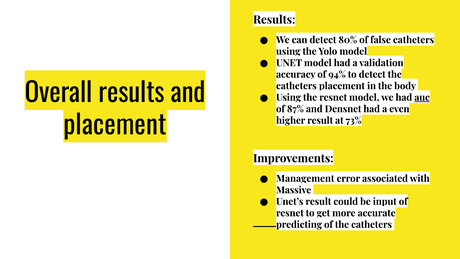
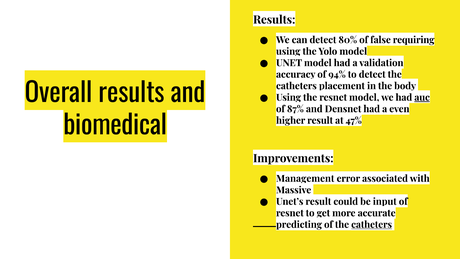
false catheters: catheters -> requiring
73%: 73% -> 47%
placement at (115, 125): placement -> biomedical
catheters at (372, 224) underline: none -> present
